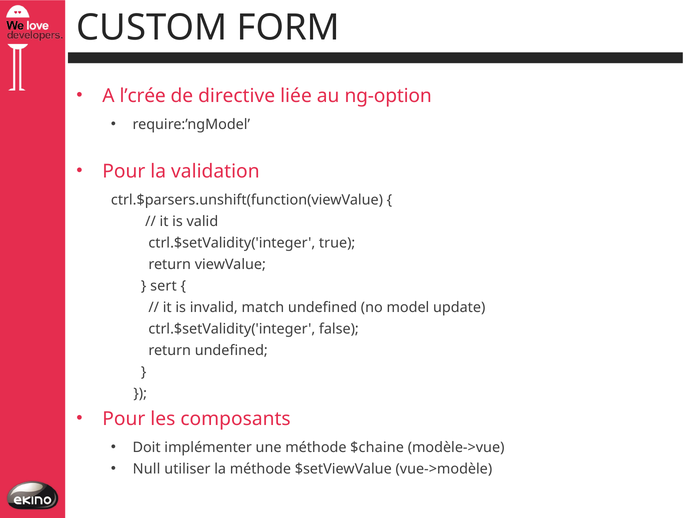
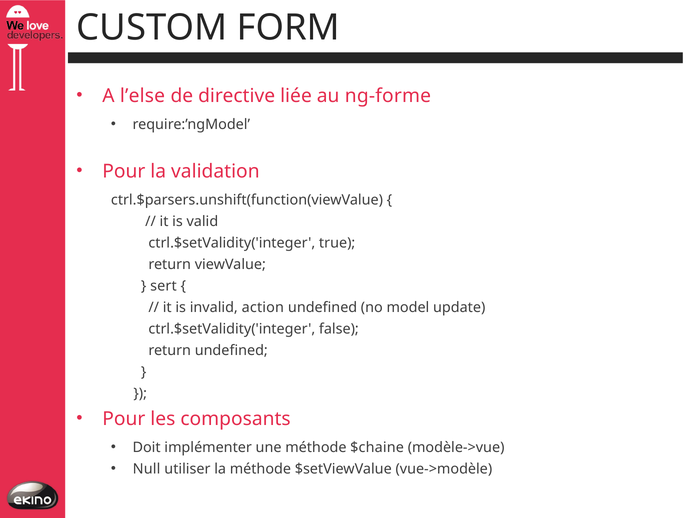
l’crée: l’crée -> l’else
ng-option: ng-option -> ng-forme
match: match -> action
